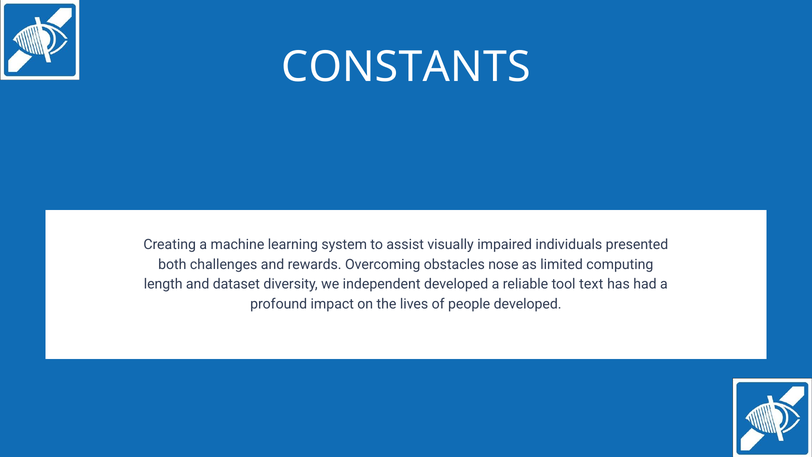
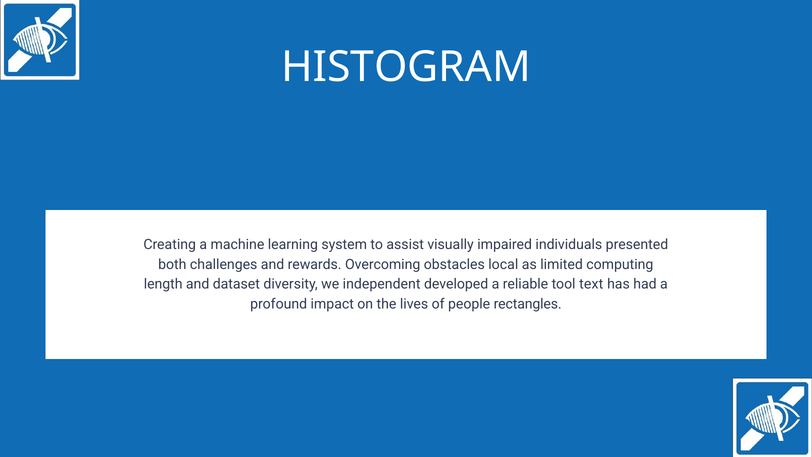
CONSTANTS: CONSTANTS -> HISTOGRAM
nose: nose -> local
people developed: developed -> rectangles
